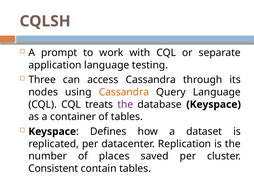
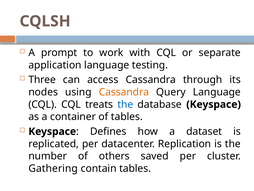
the at (125, 104) colour: purple -> blue
places: places -> others
Consistent: Consistent -> Gathering
